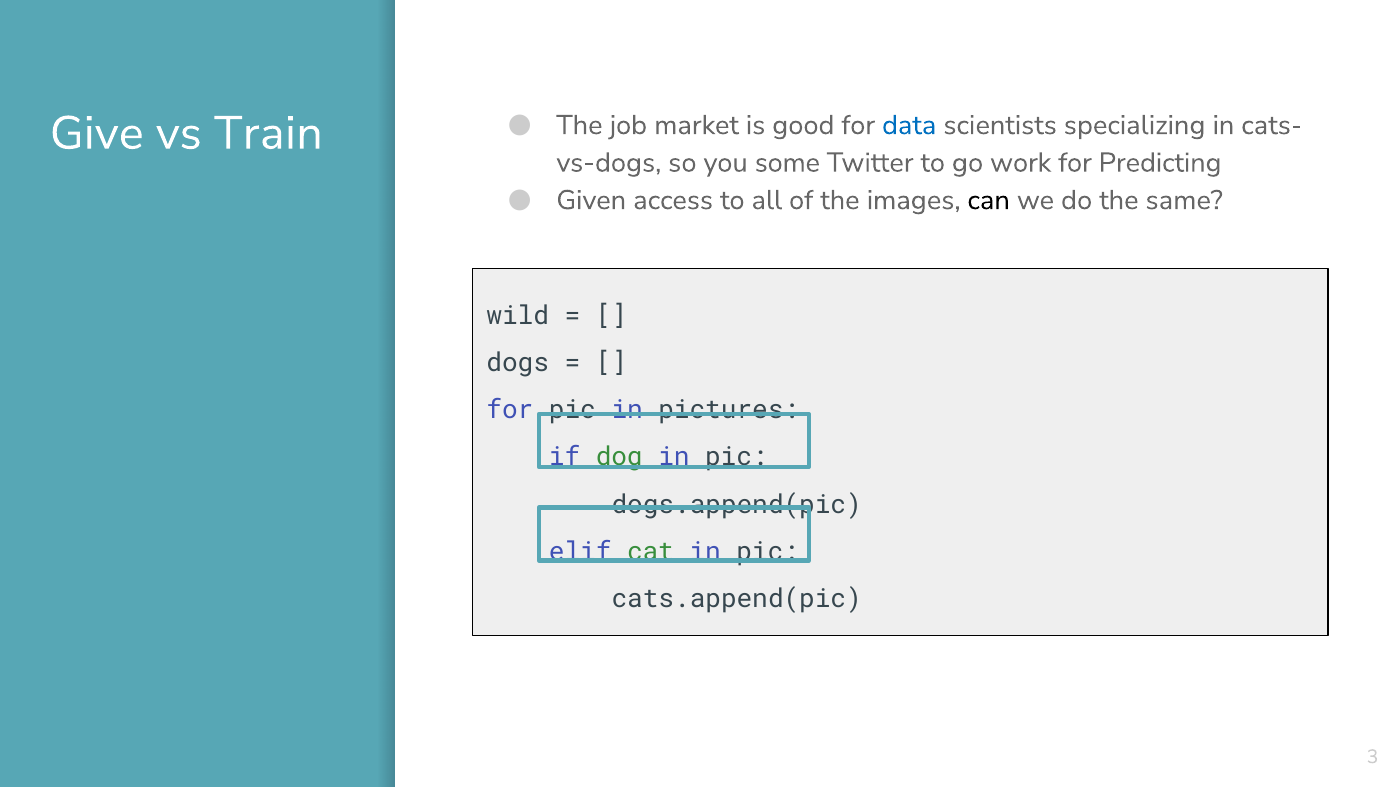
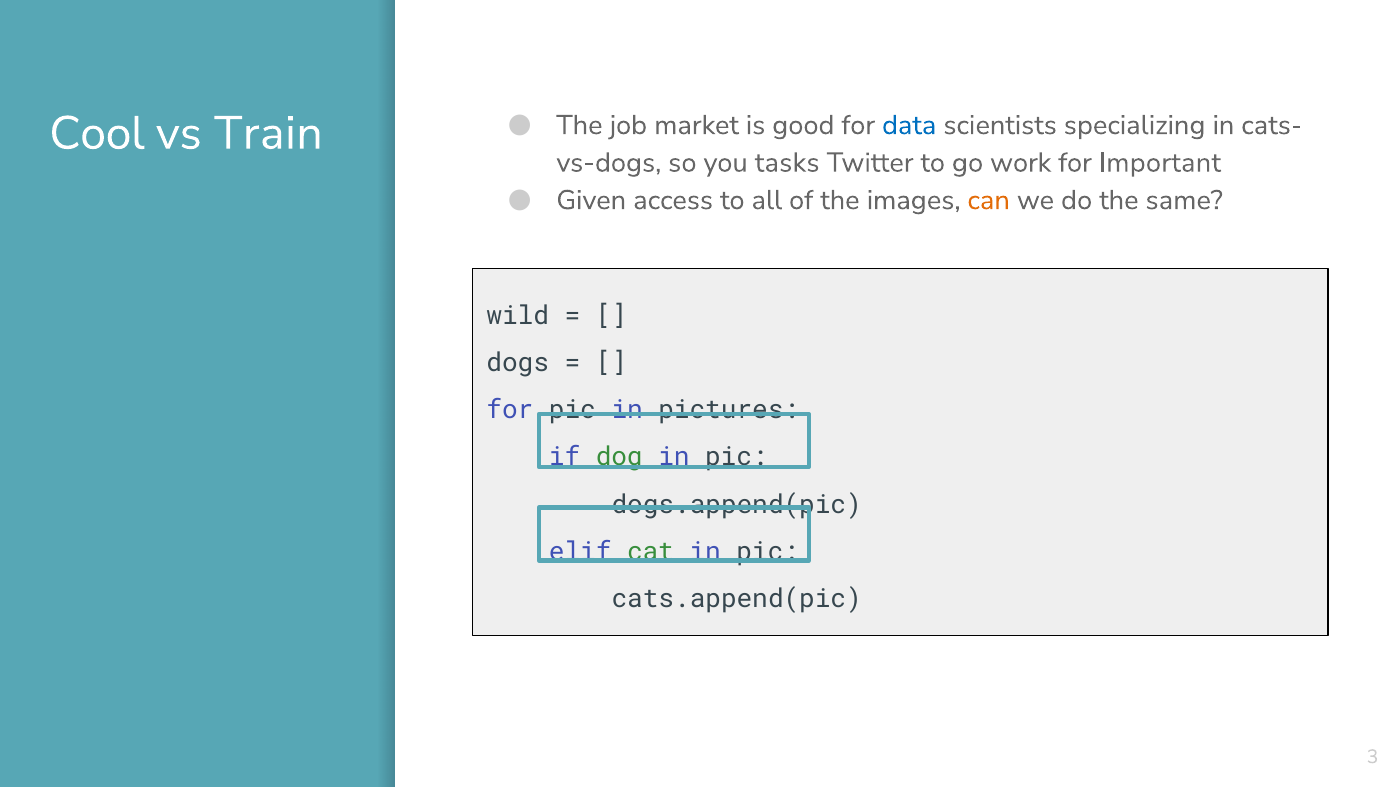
Give: Give -> Cool
some: some -> tasks
Predicting: Predicting -> Important
can colour: black -> orange
